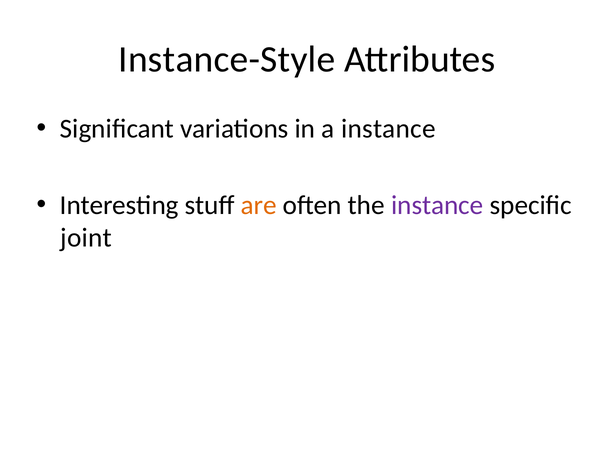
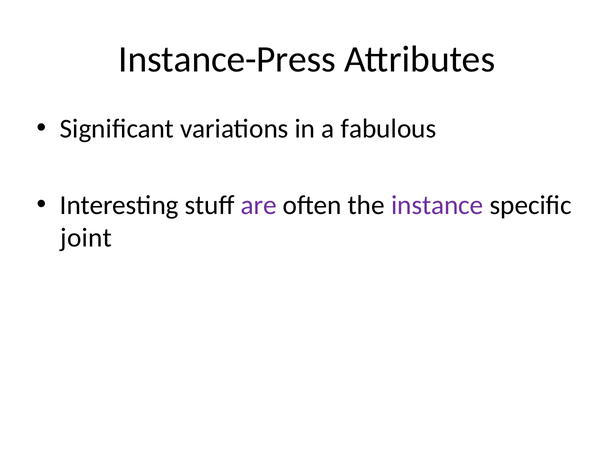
Instance-Style: Instance-Style -> Instance-Press
a instance: instance -> fabulous
are colour: orange -> purple
